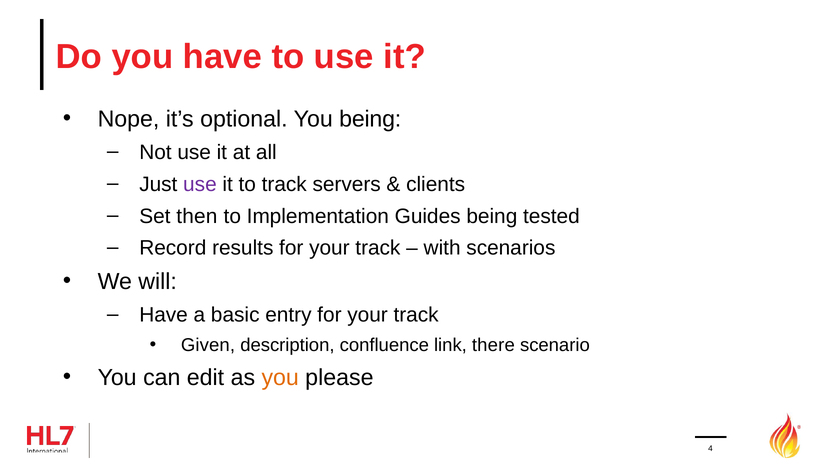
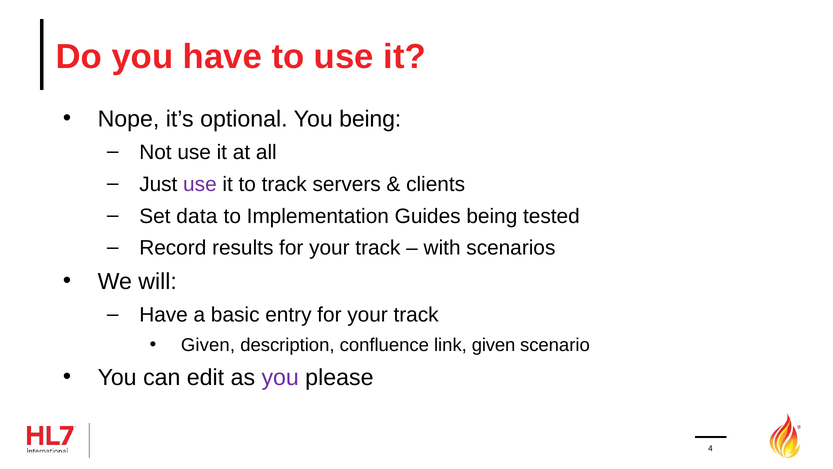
then: then -> data
link there: there -> given
you at (280, 377) colour: orange -> purple
